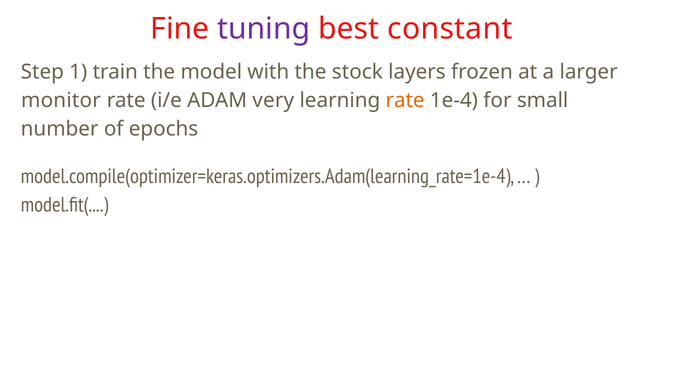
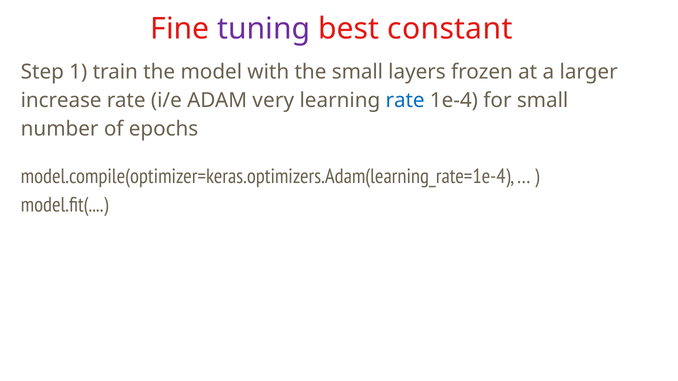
the stock: stock -> small
monitor: monitor -> increase
rate at (405, 101) colour: orange -> blue
